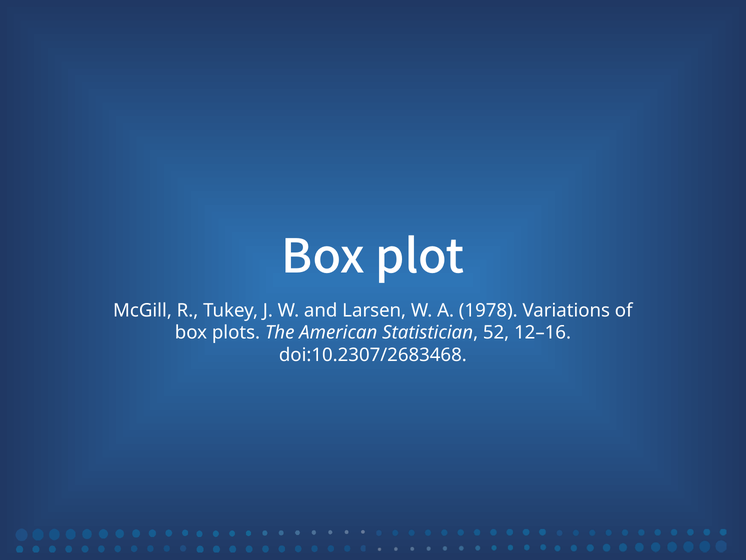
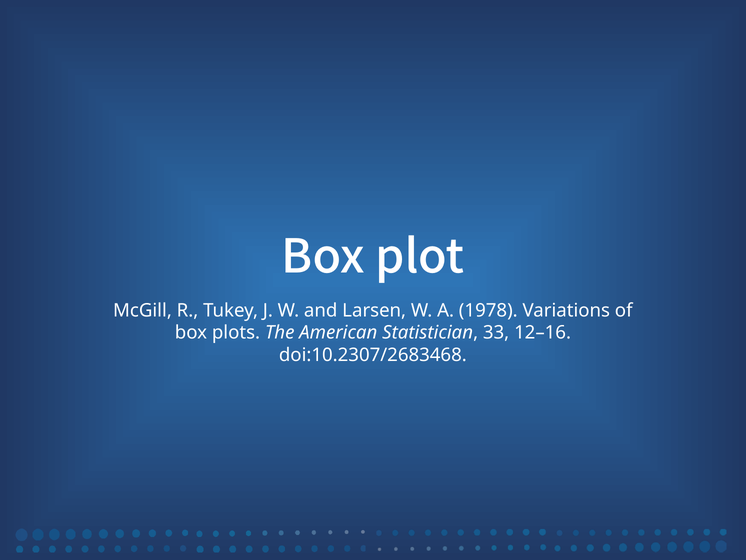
52: 52 -> 33
